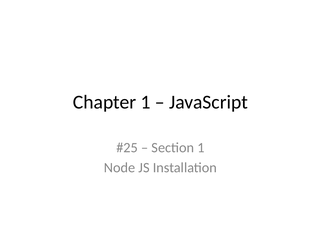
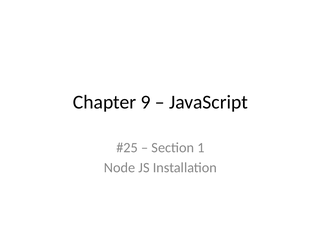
Chapter 1: 1 -> 9
